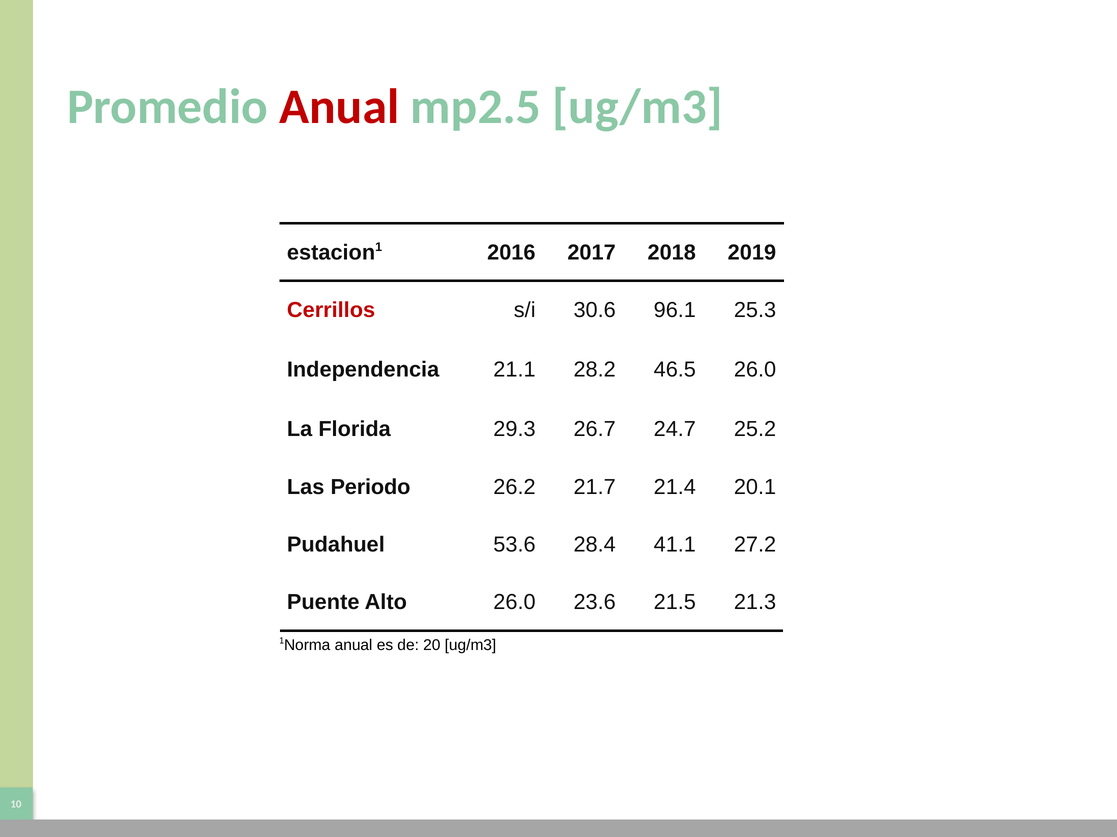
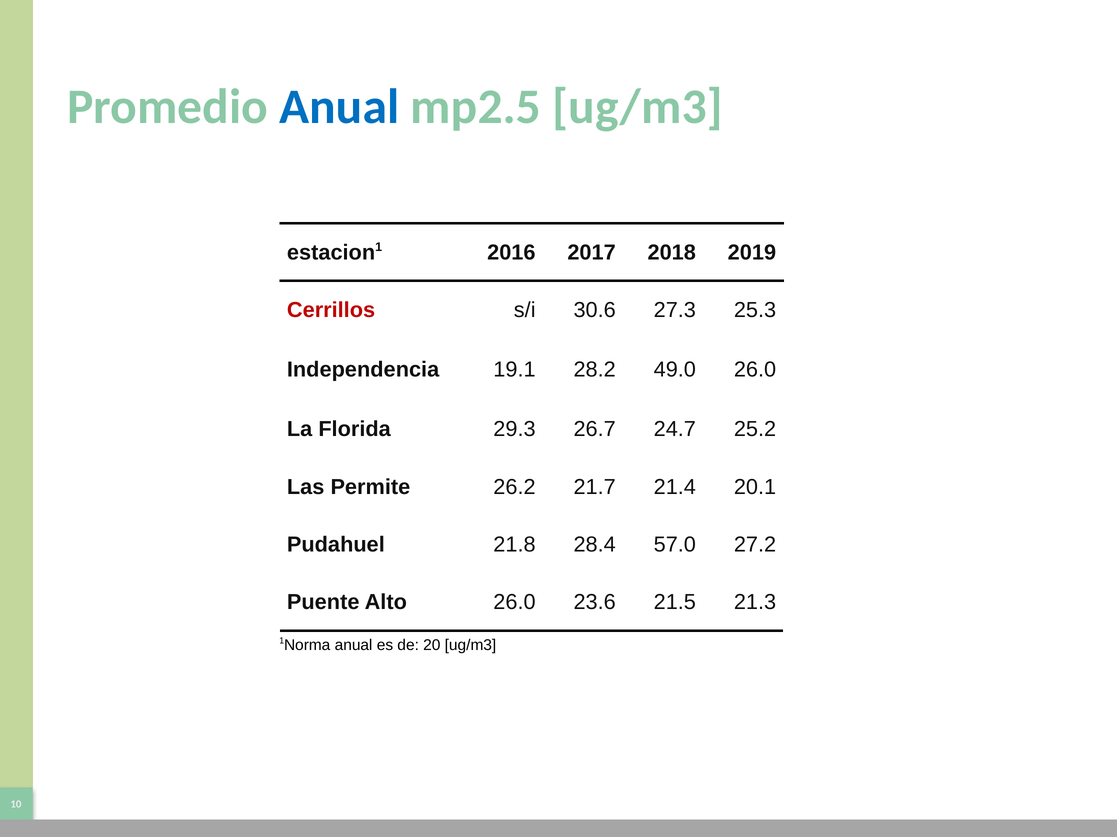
Anual at (339, 107) colour: red -> blue
96.1: 96.1 -> 27.3
21.1: 21.1 -> 19.1
46.5: 46.5 -> 49.0
Periodo: Periodo -> Permite
53.6: 53.6 -> 21.8
41.1: 41.1 -> 57.0
